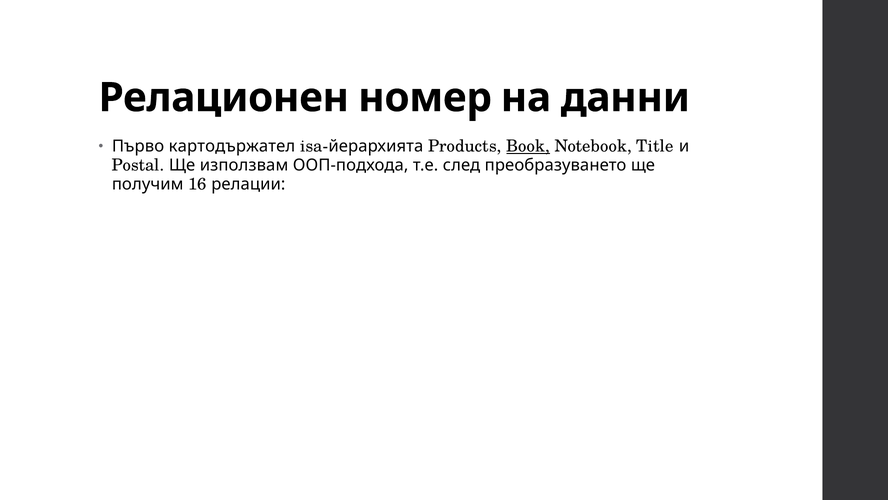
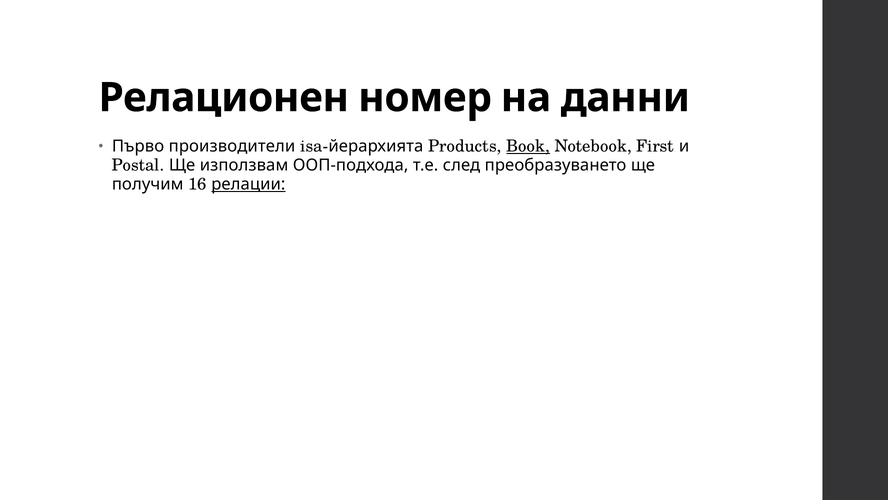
картодържател: картодържател -> производители
Title: Title -> First
релации underline: none -> present
